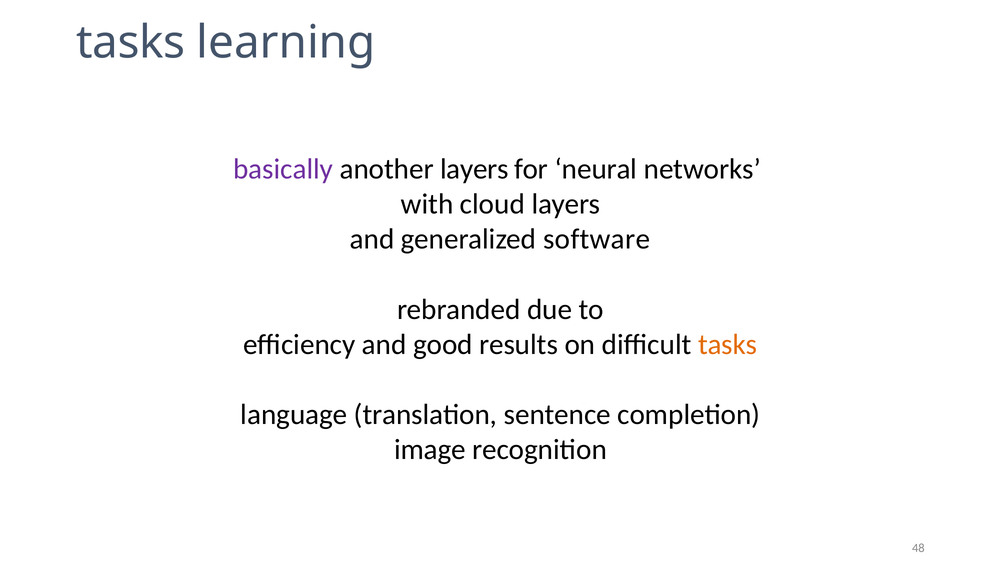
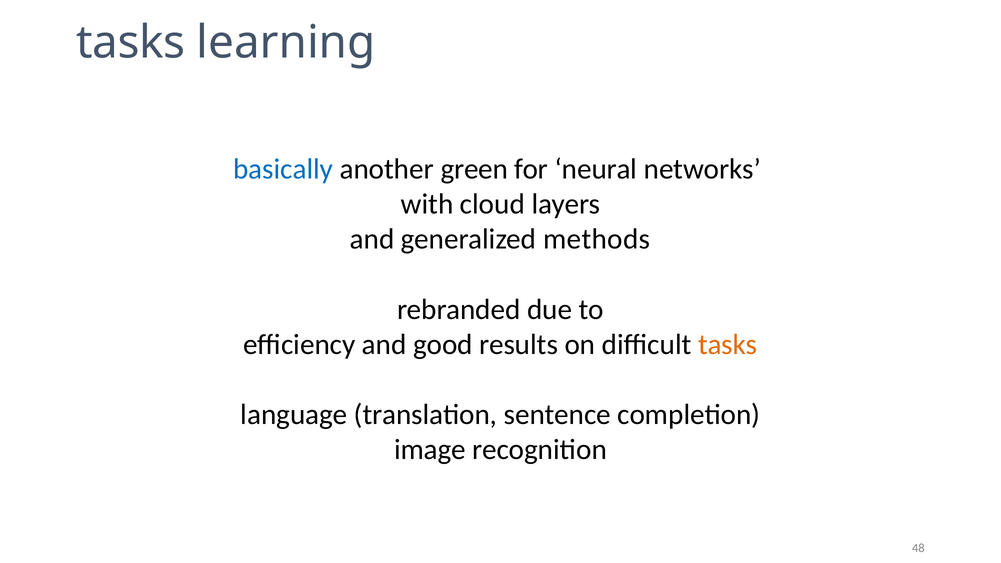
basically colour: purple -> blue
another layers: layers -> green
software: software -> methods
